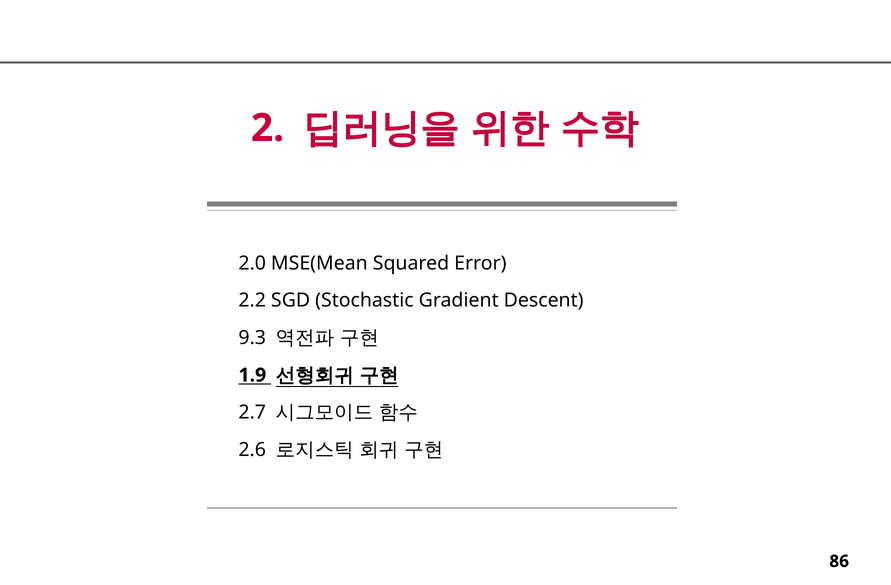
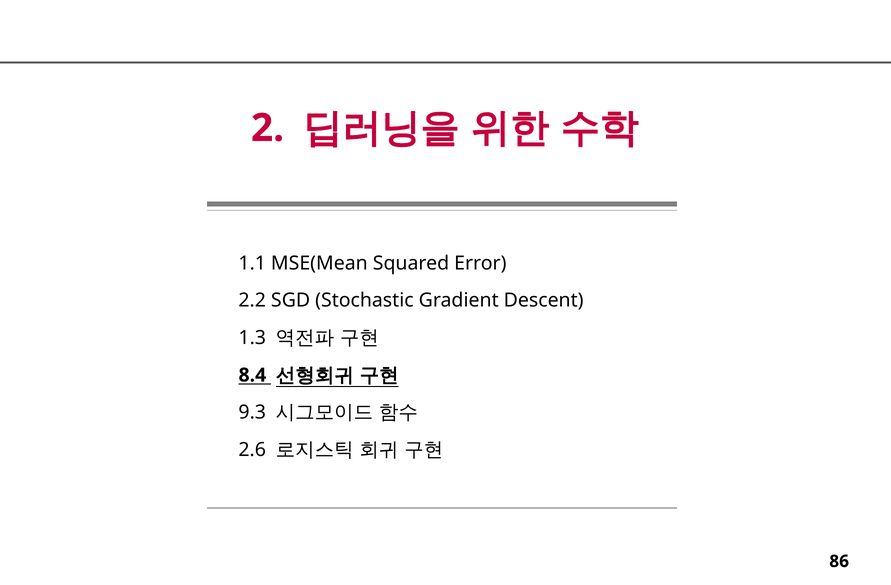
2.0: 2.0 -> 1.1
9.3: 9.3 -> 1.3
1.9: 1.9 -> 8.4
2.7: 2.7 -> 9.3
